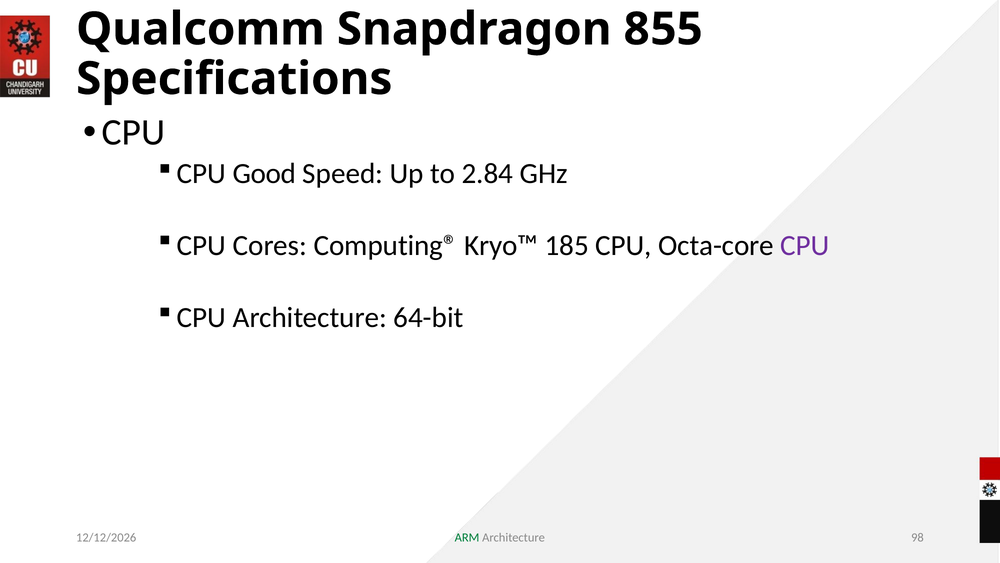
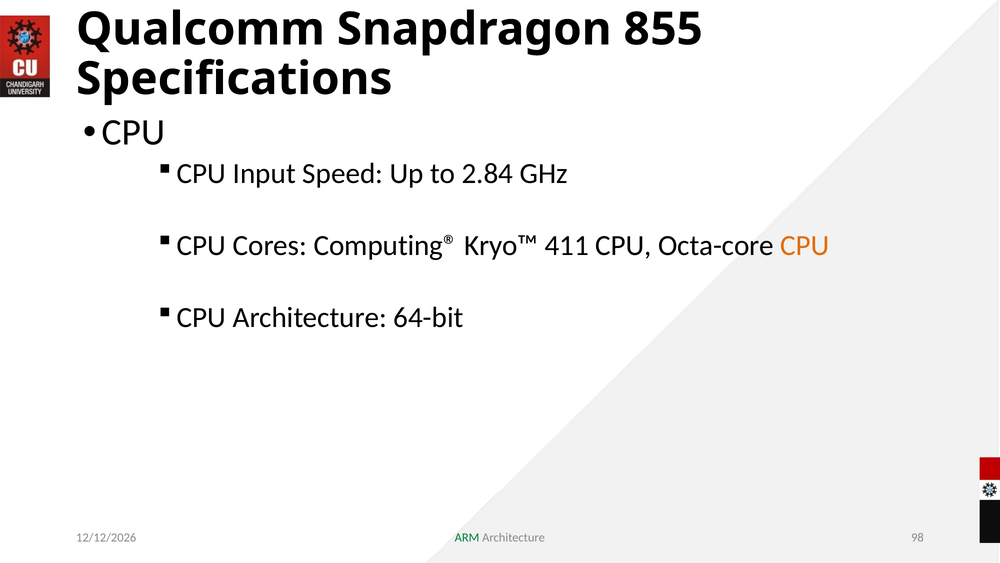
Good: Good -> Input
185: 185 -> 411
CPU at (805, 245) colour: purple -> orange
